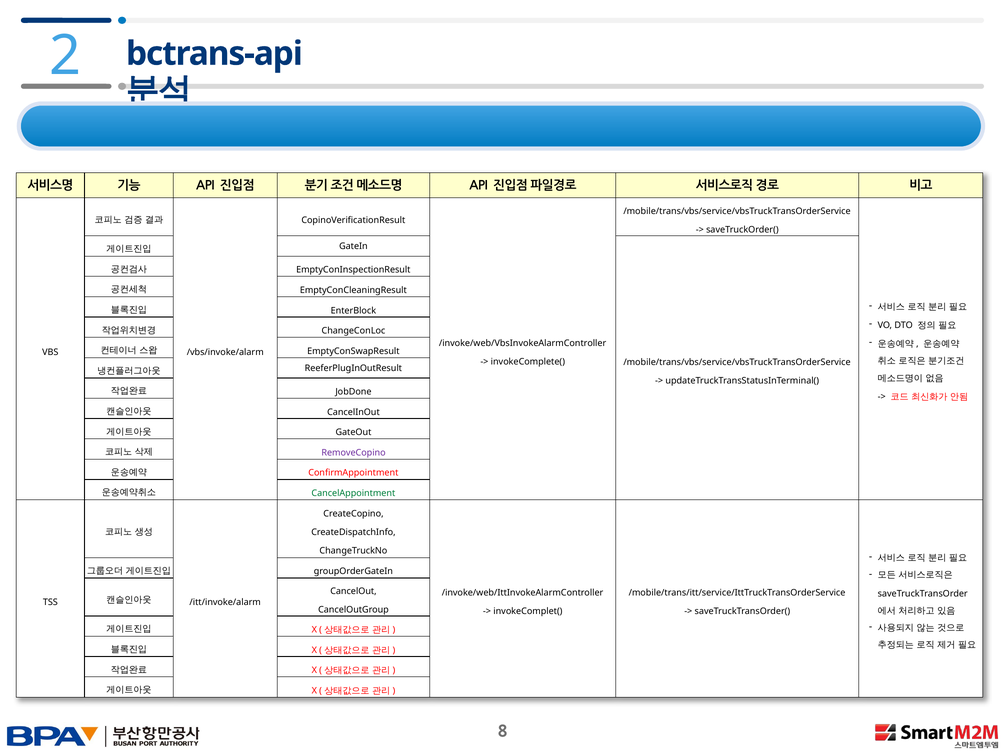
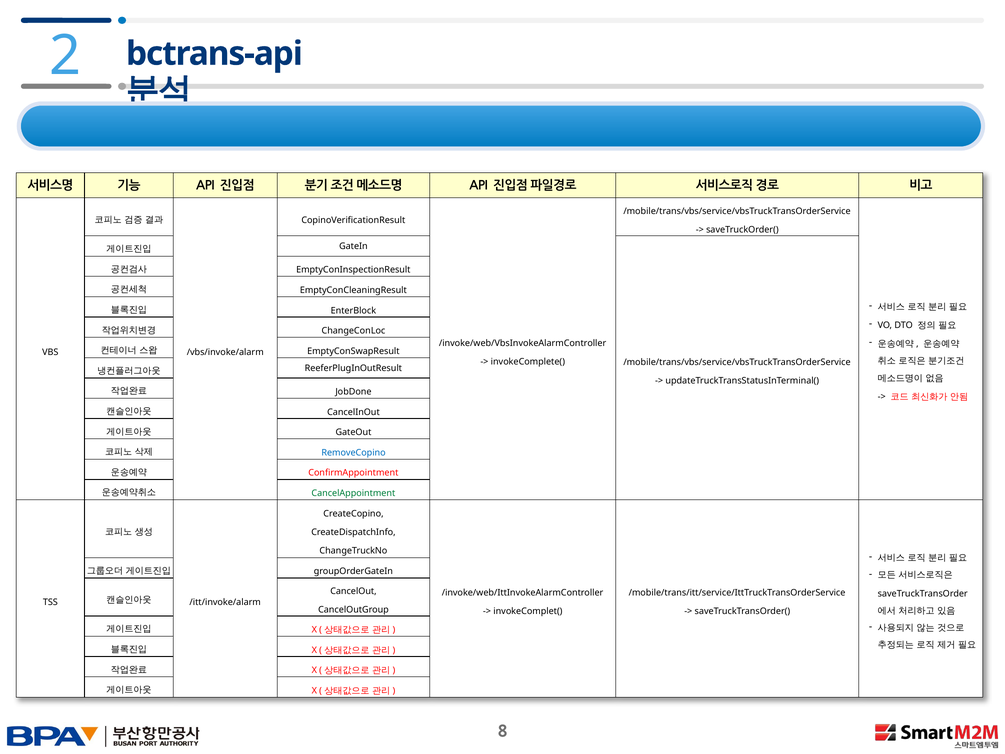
RemoveCopino colour: purple -> blue
